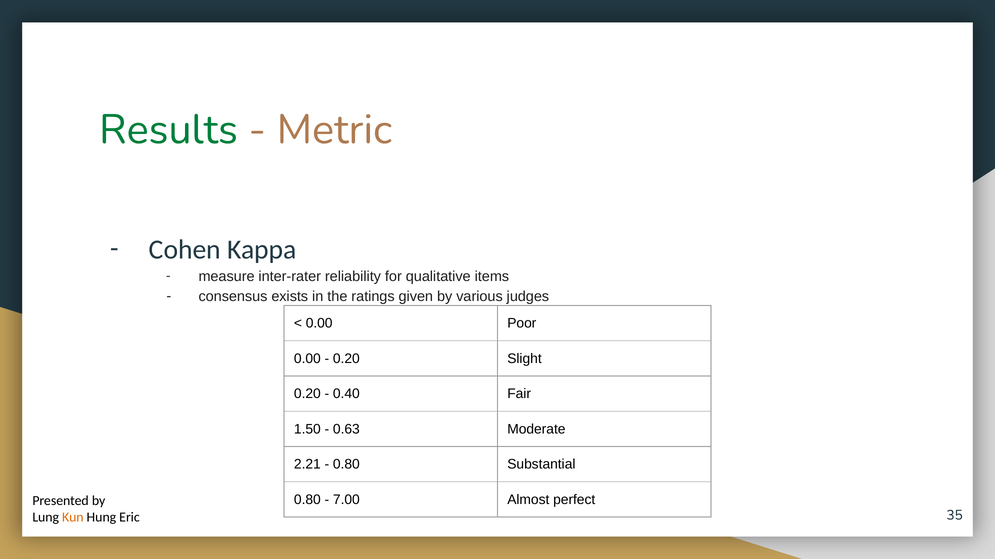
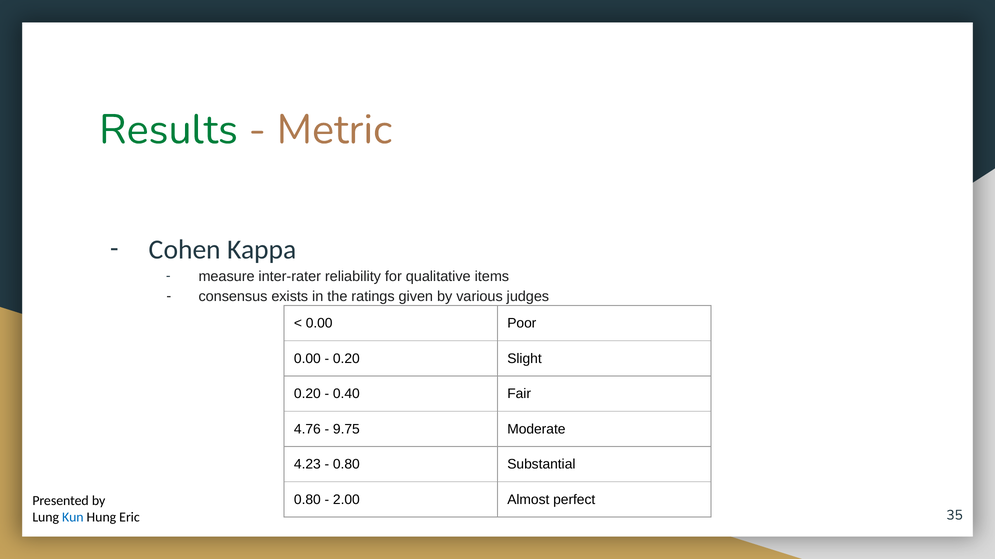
1.50: 1.50 -> 4.76
0.63: 0.63 -> 9.75
2.21: 2.21 -> 4.23
7.00: 7.00 -> 2.00
Kun colour: orange -> blue
